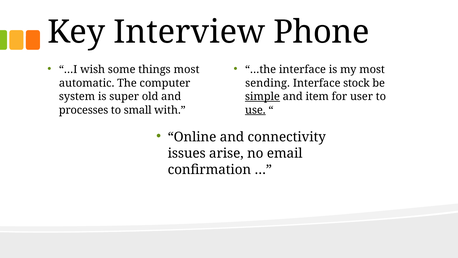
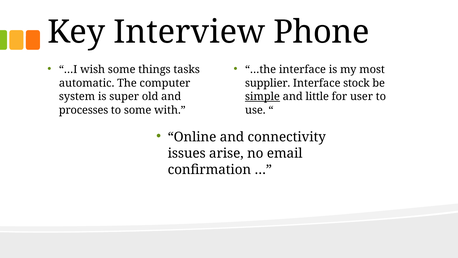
things most: most -> tasks
sending: sending -> supplier
item: item -> little
to small: small -> some
use underline: present -> none
